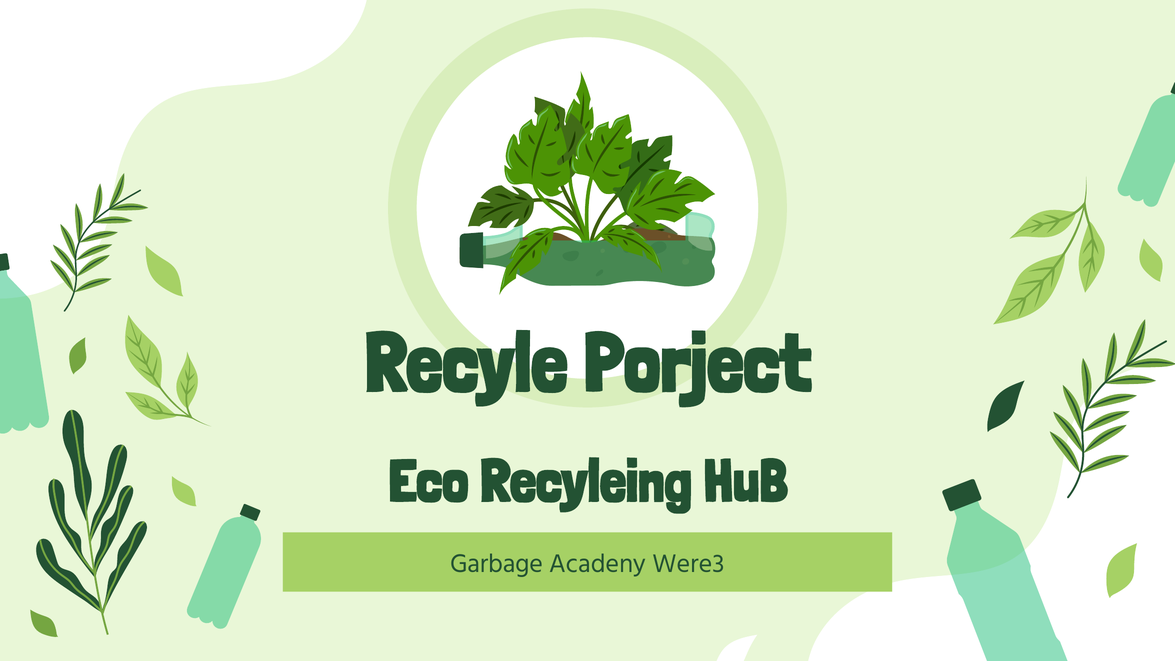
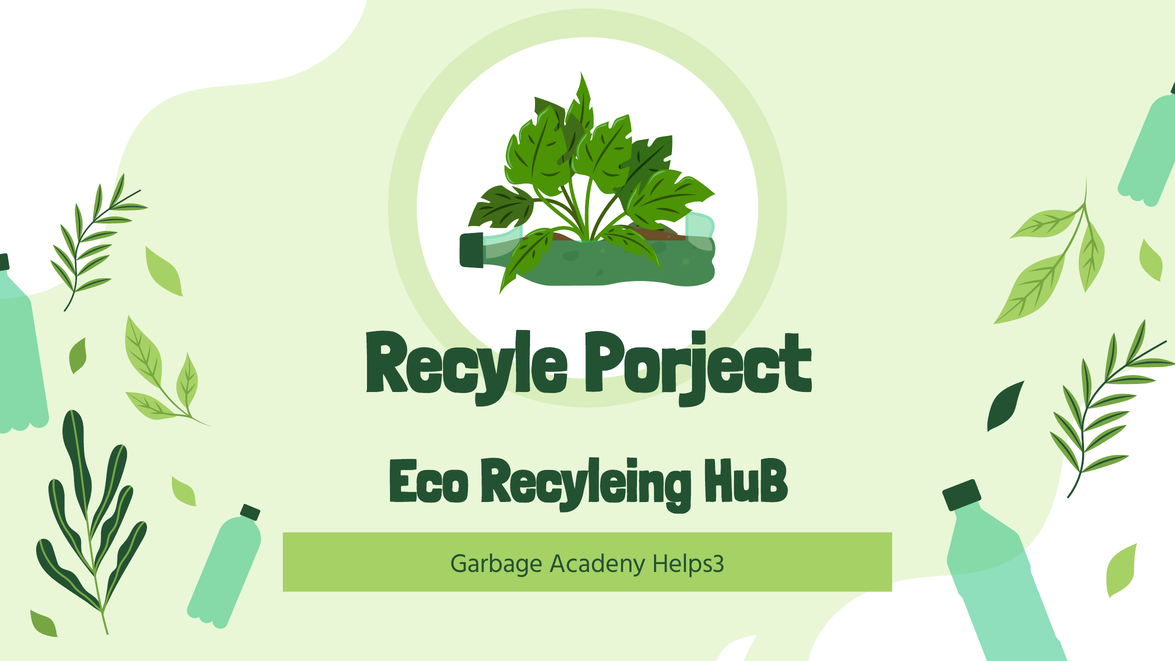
Were3: Were3 -> Helps3
